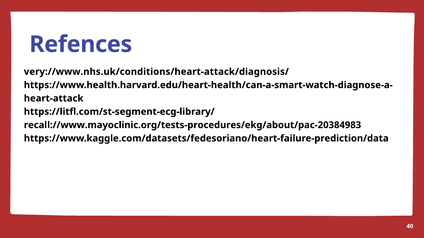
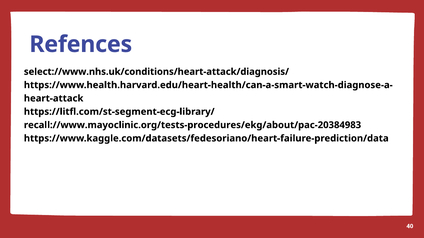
very://www.nhs.uk/conditions/heart-attack/diagnosis/: very://www.nhs.uk/conditions/heart-attack/diagnosis/ -> select://www.nhs.uk/conditions/heart-attack/diagnosis/
